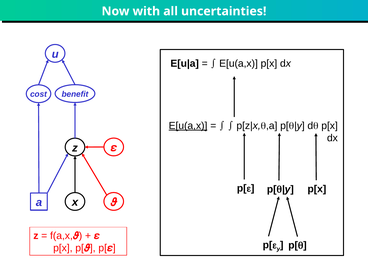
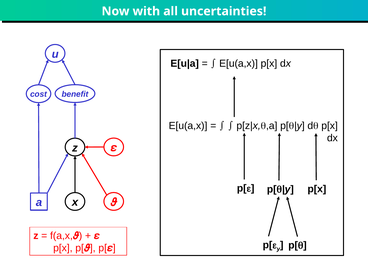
E[u(a,x at (188, 126) underline: present -> none
